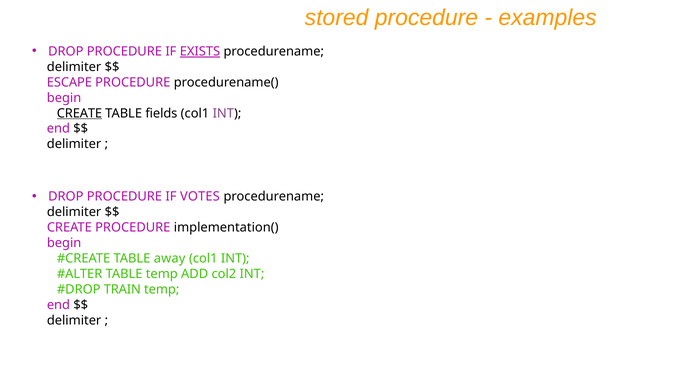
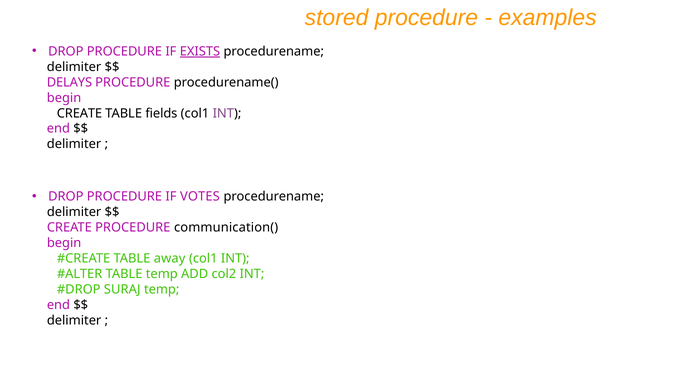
ESCAPE: ESCAPE -> DELAYS
CREATE at (79, 113) underline: present -> none
implementation(: implementation( -> communication(
TRAIN: TRAIN -> SURAJ
